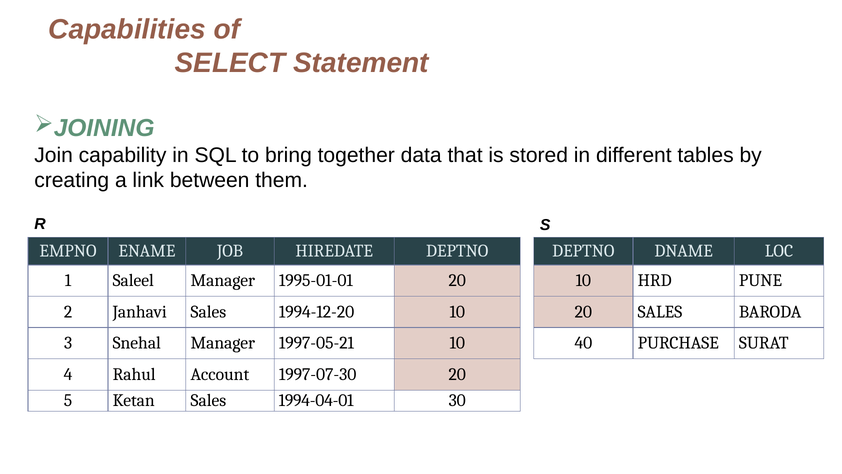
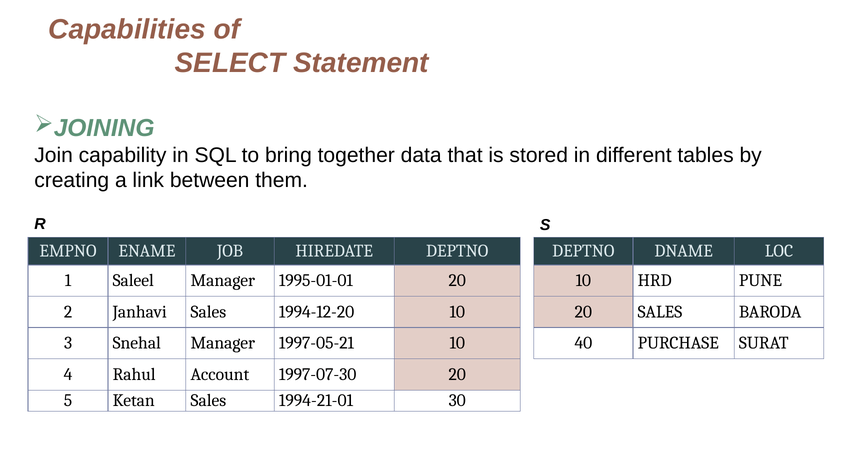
1994-04-01: 1994-04-01 -> 1994-21-01
